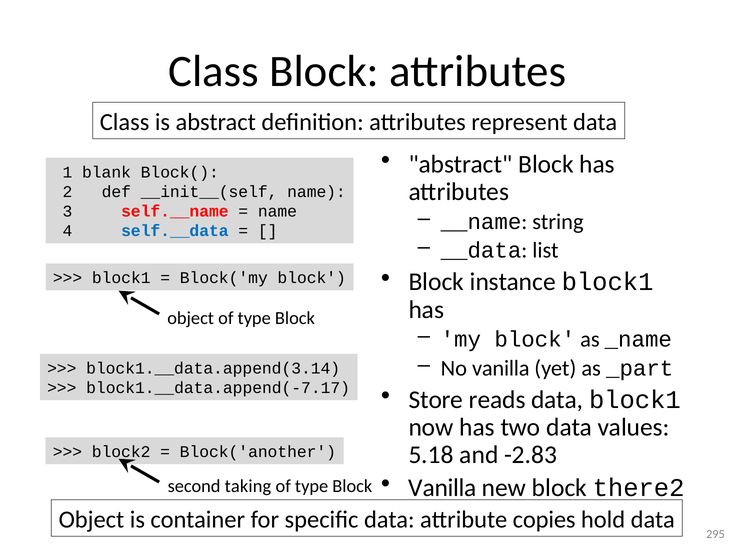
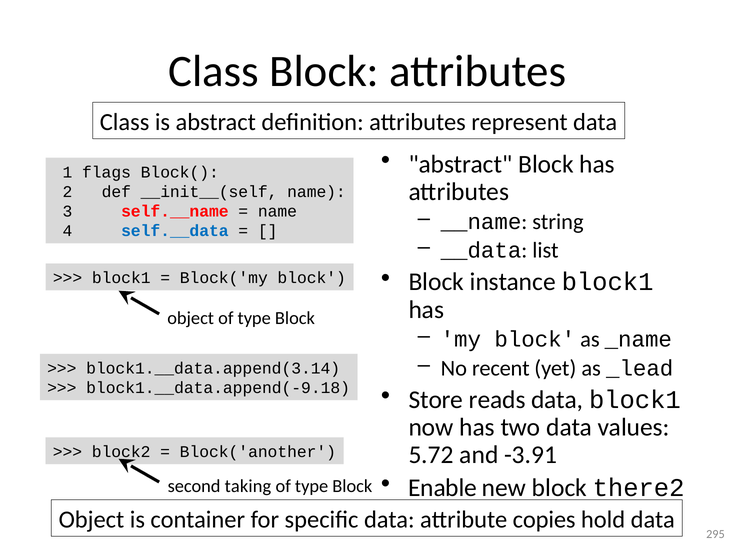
blank: blank -> flags
No vanilla: vanilla -> recent
_part: _part -> _lead
block1.__data.append(-7.17: block1.__data.append(-7.17 -> block1.__data.append(-9.18
5.18: 5.18 -> 5.72
-2.83: -2.83 -> -3.91
Vanilla at (443, 487): Vanilla -> Enable
